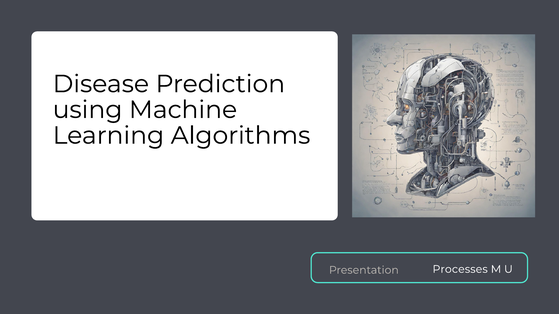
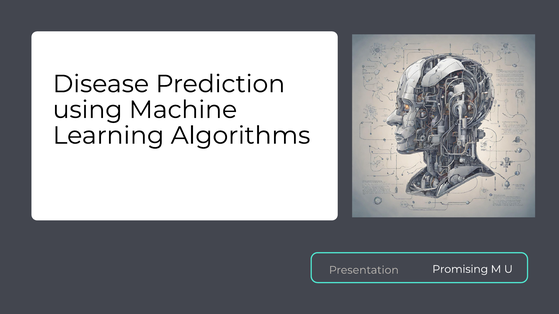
Processes: Processes -> Promising
